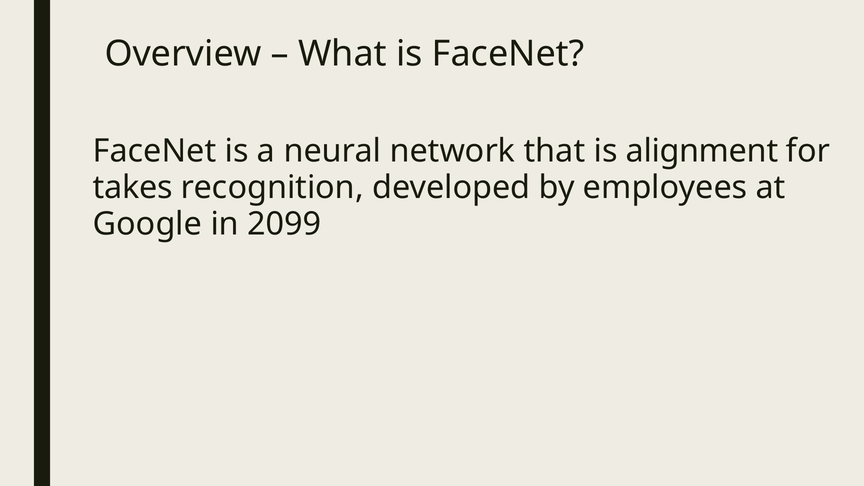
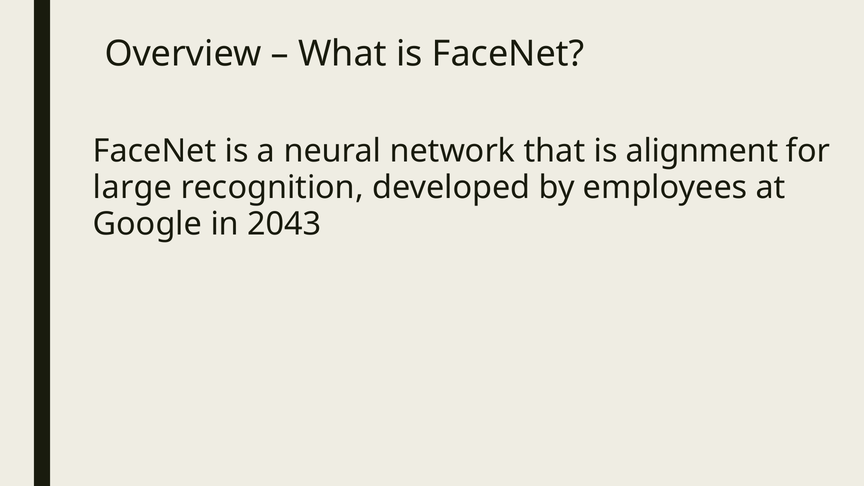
takes: takes -> large
2099: 2099 -> 2043
